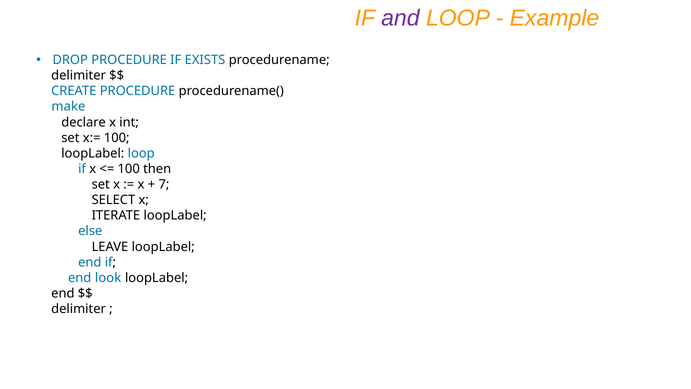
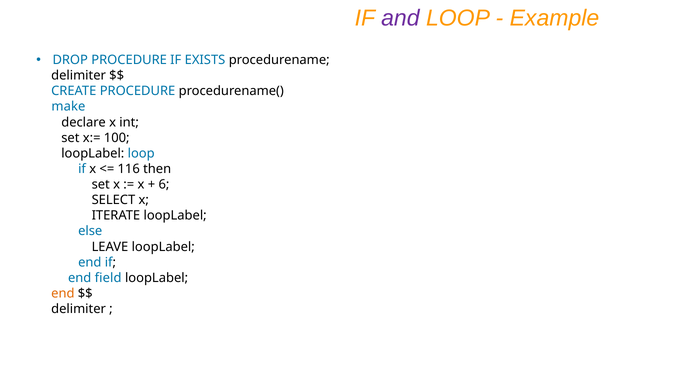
100 at (129, 169): 100 -> 116
7: 7 -> 6
look: look -> field
end at (63, 293) colour: black -> orange
